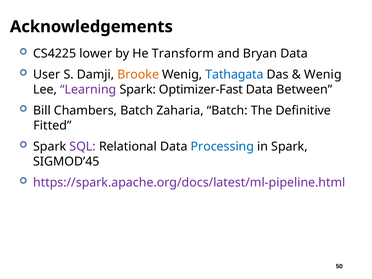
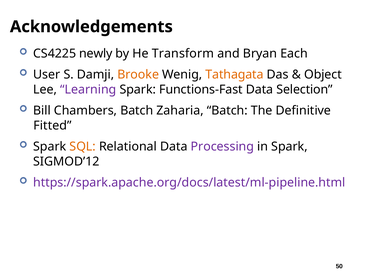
lower: lower -> newly
Bryan Data: Data -> Each
Tathagata colour: blue -> orange
Wenig at (323, 75): Wenig -> Object
Optimizer-Fast: Optimizer-Fast -> Functions-Fast
Between: Between -> Selection
SQL colour: purple -> orange
Processing colour: blue -> purple
SIGMOD’45: SIGMOD’45 -> SIGMOD’12
